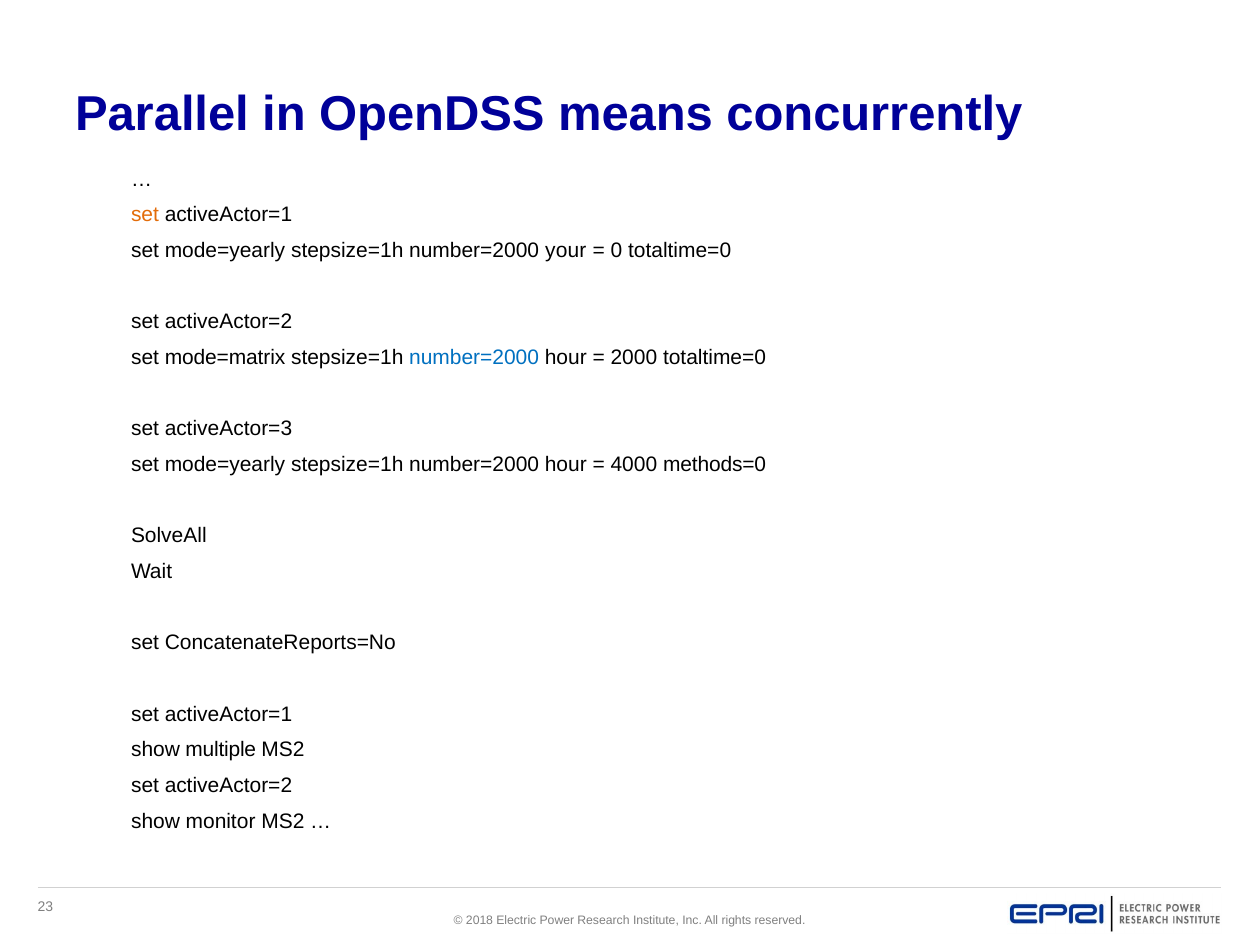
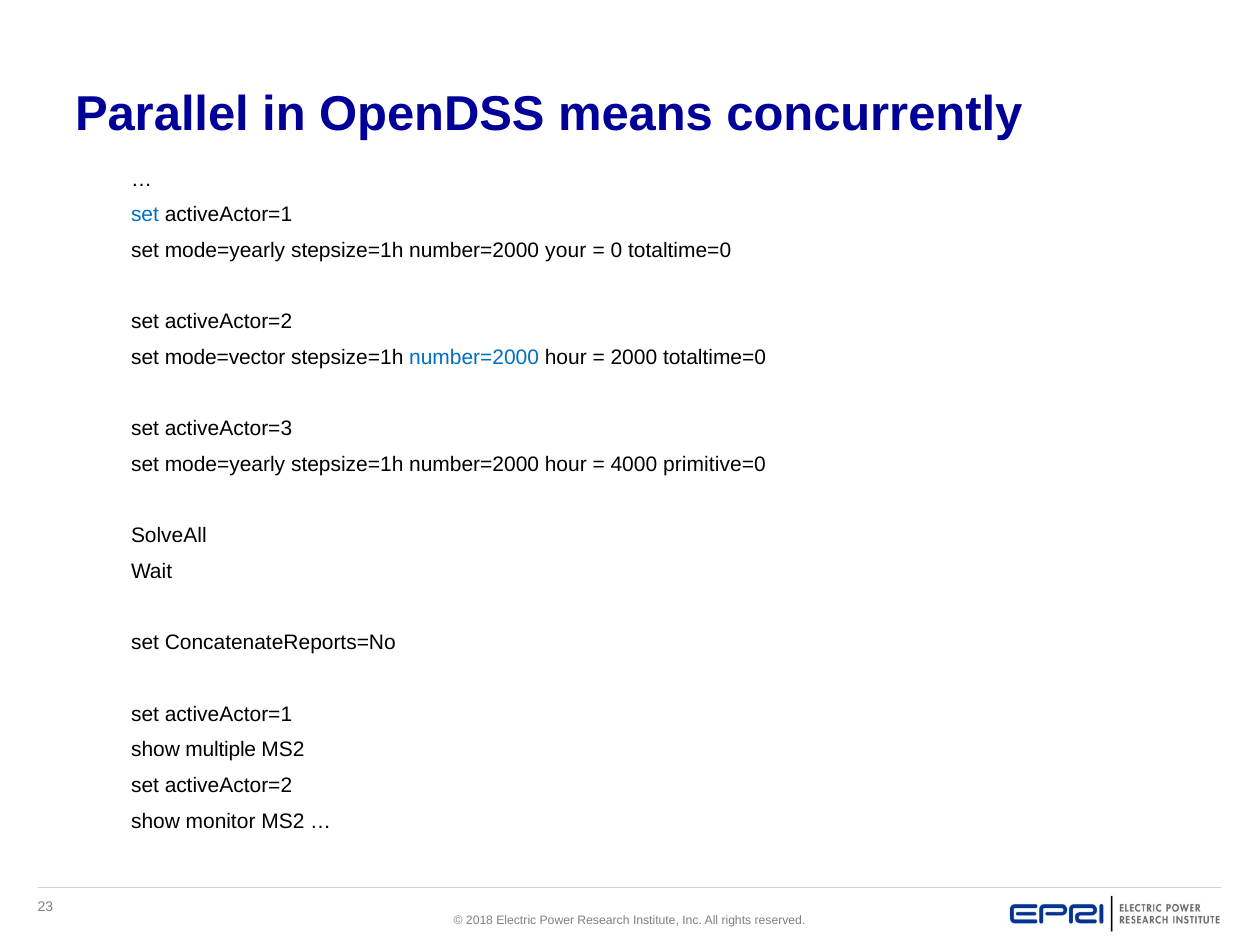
set at (145, 215) colour: orange -> blue
mode=matrix: mode=matrix -> mode=vector
methods=0: methods=0 -> primitive=0
